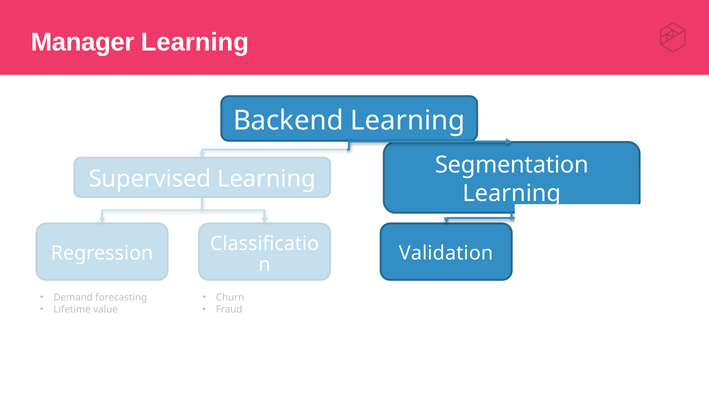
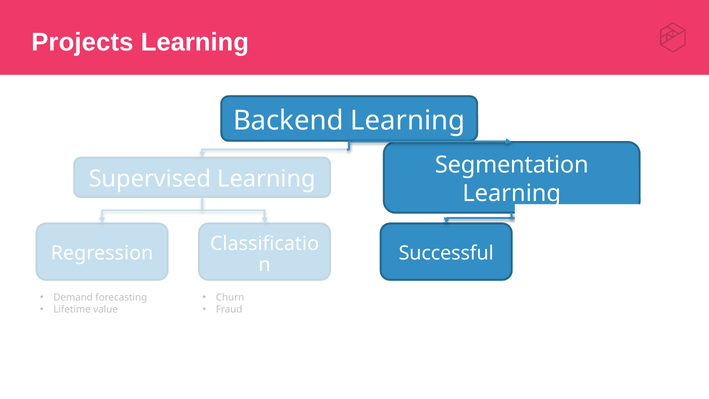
Manager: Manager -> Projects
Validation: Validation -> Successful
